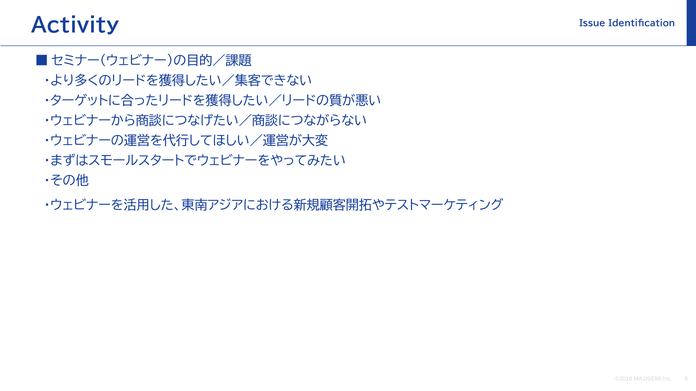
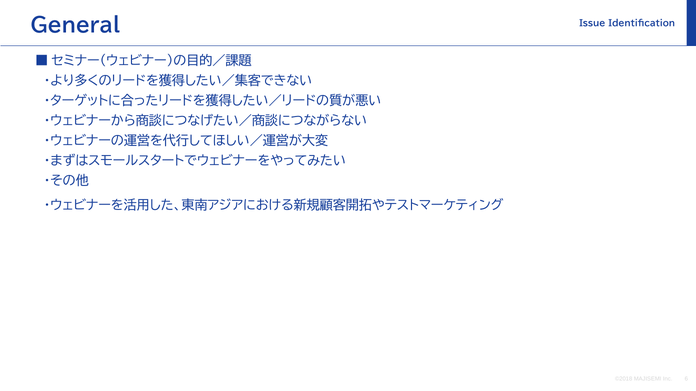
Activity: Activity -> General
